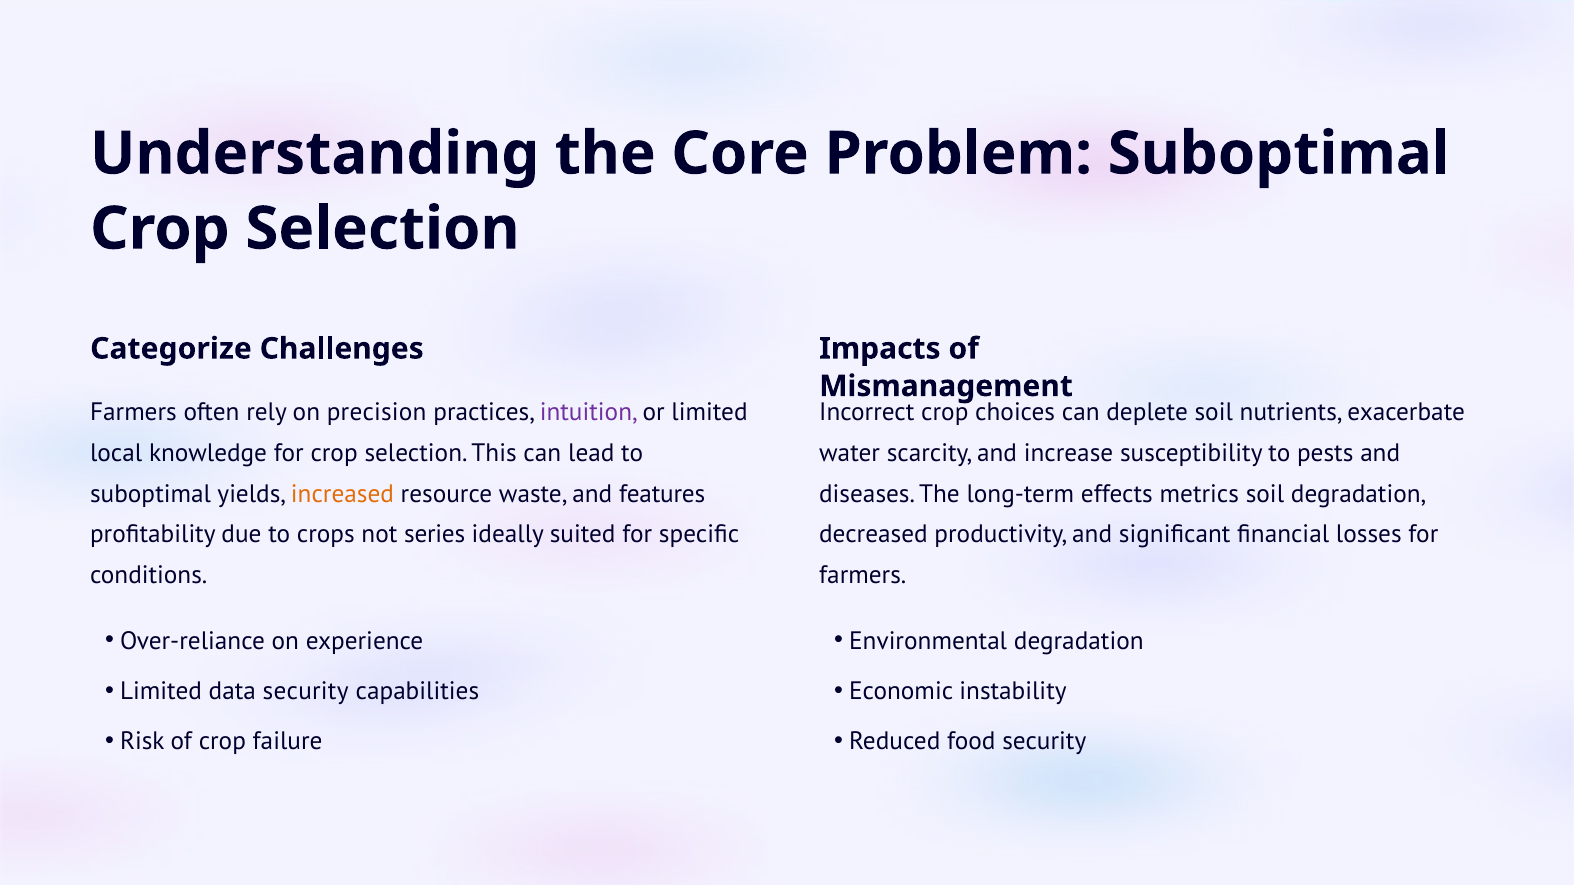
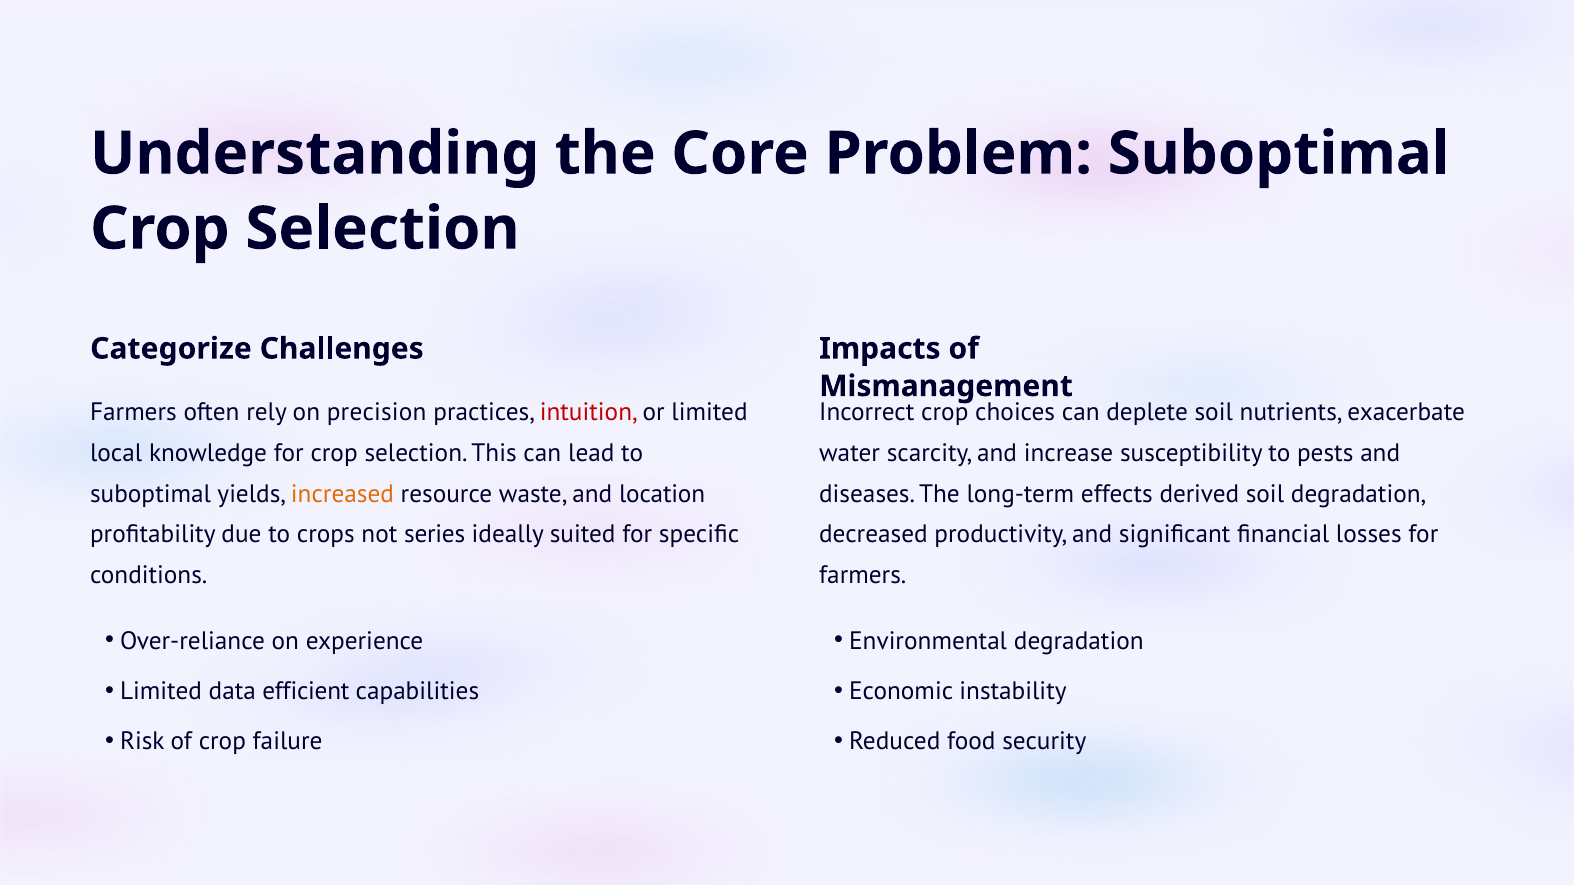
intuition colour: purple -> red
features: features -> location
metrics: metrics -> derived
data security: security -> efficient
